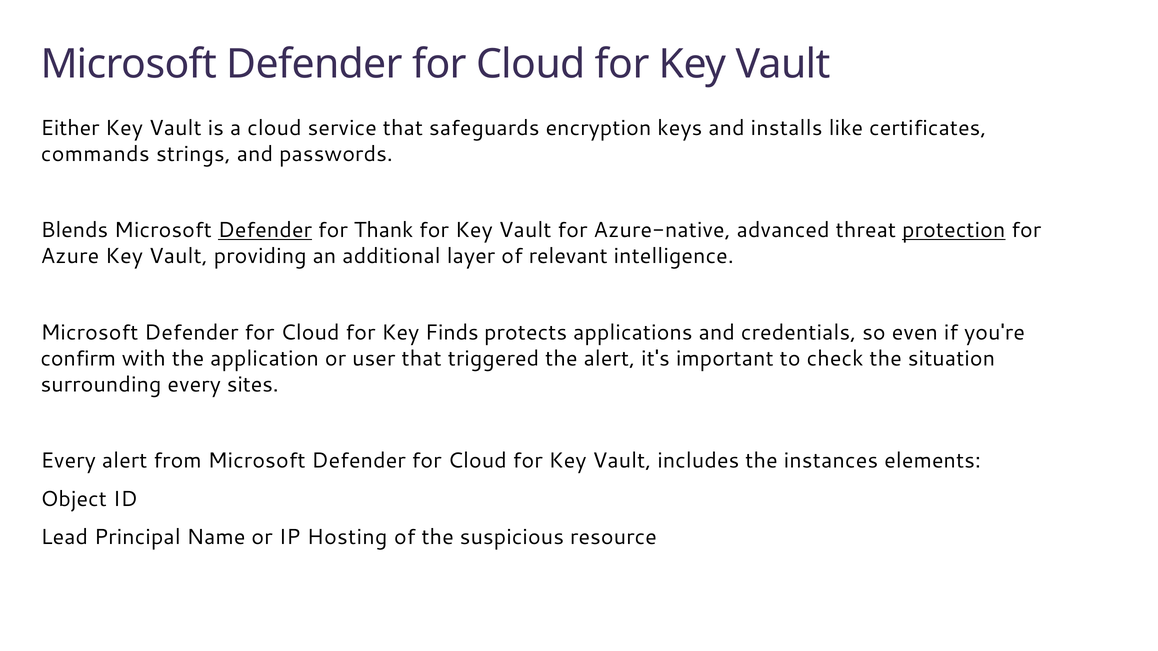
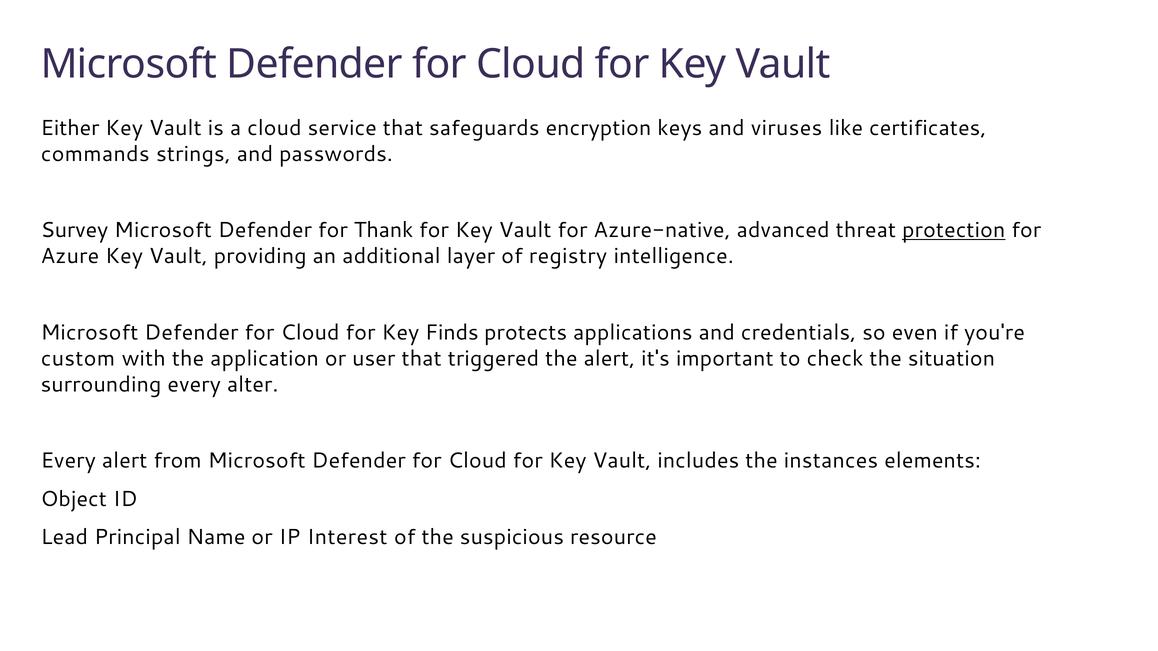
installs: installs -> viruses
Blends: Blends -> Survey
Defender at (265, 230) underline: present -> none
relevant: relevant -> registry
confirm: confirm -> custom
sites: sites -> alter
Hosting: Hosting -> Interest
